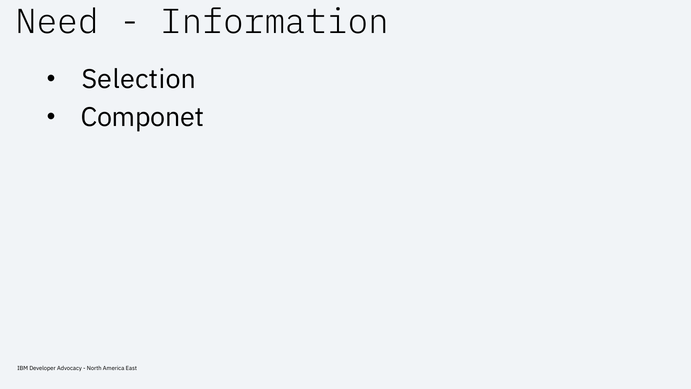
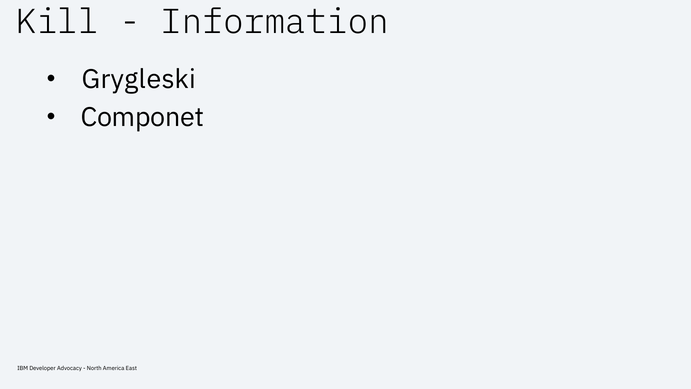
Need: Need -> Kill
Selection: Selection -> Grygleski
